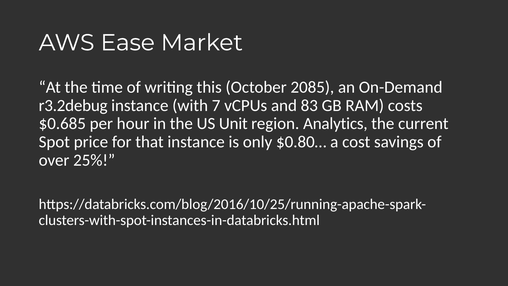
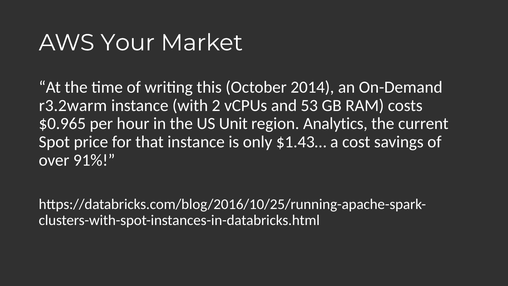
Ease: Ease -> Your
2085: 2085 -> 2014
r3.2debug: r3.2debug -> r3.2warm
7: 7 -> 2
83: 83 -> 53
$0.685: $0.685 -> $0.965
$0.80…: $0.80… -> $1.43…
25%: 25% -> 91%
